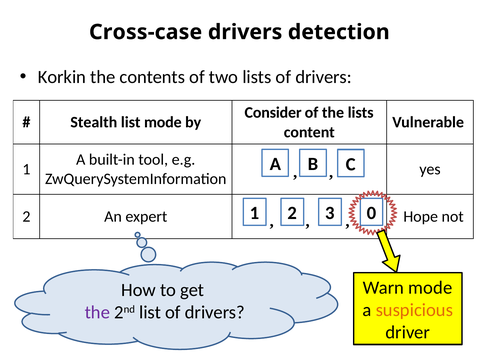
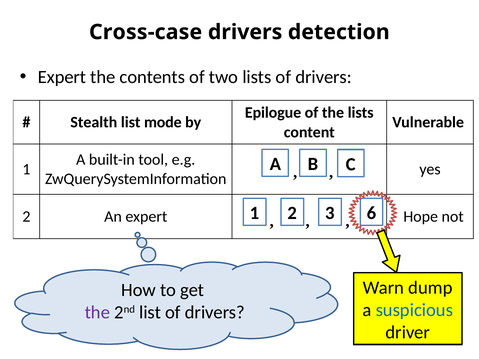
Korkin at (62, 77): Korkin -> Expert
Consider: Consider -> Epilogue
0: 0 -> 6
Warn mode: mode -> dump
suspicious colour: orange -> blue
